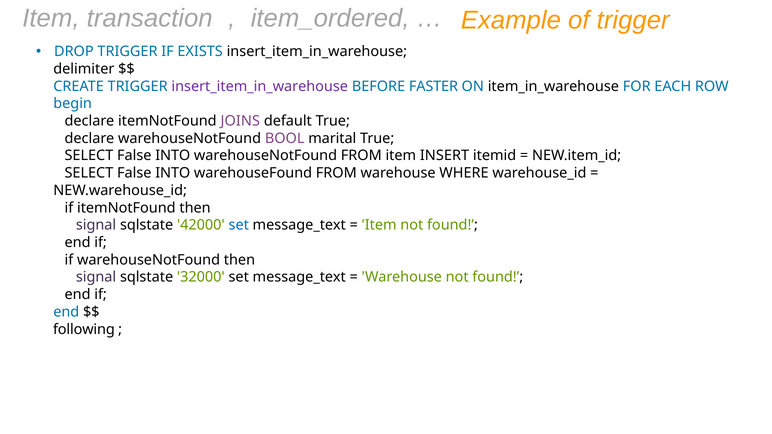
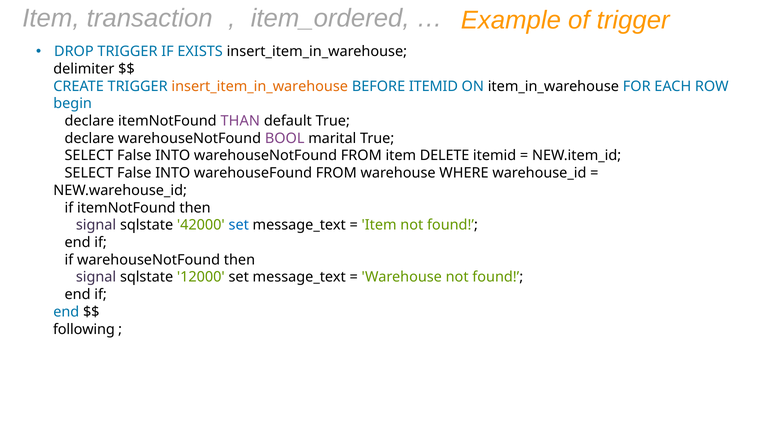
insert_item_in_warehouse at (260, 86) colour: purple -> orange
BEFORE FASTER: FASTER -> ITEMID
JOINS: JOINS -> THAN
INSERT: INSERT -> DELETE
32000: 32000 -> 12000
